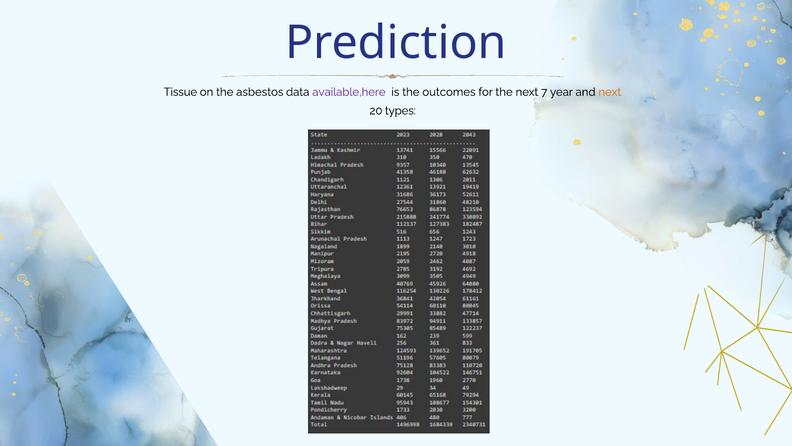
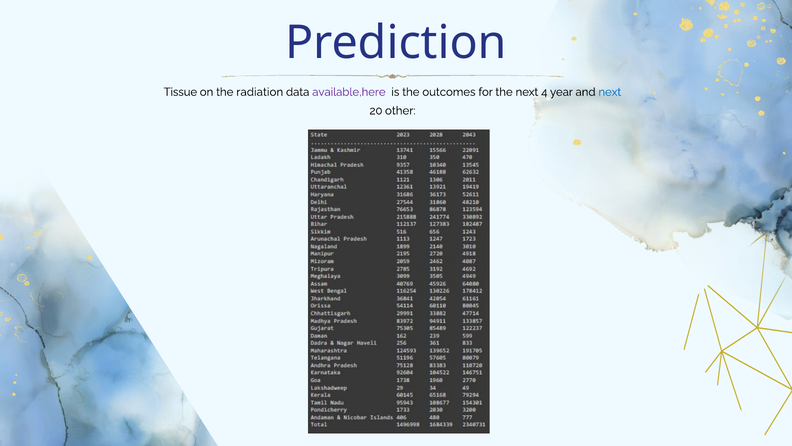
asbestos: asbestos -> radiation
7: 7 -> 4
next at (610, 92) colour: orange -> blue
types: types -> other
